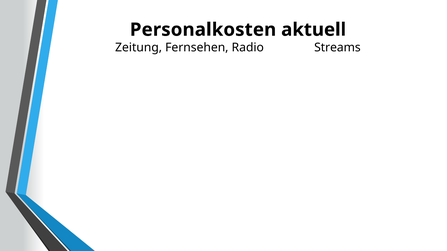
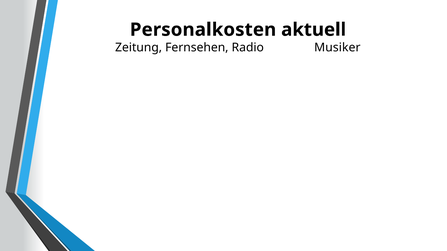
Streams: Streams -> Musiker
